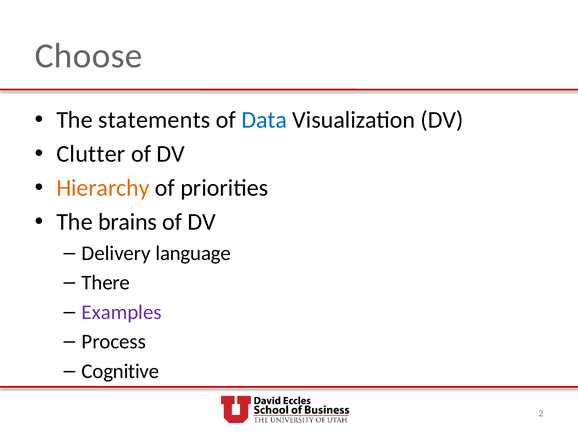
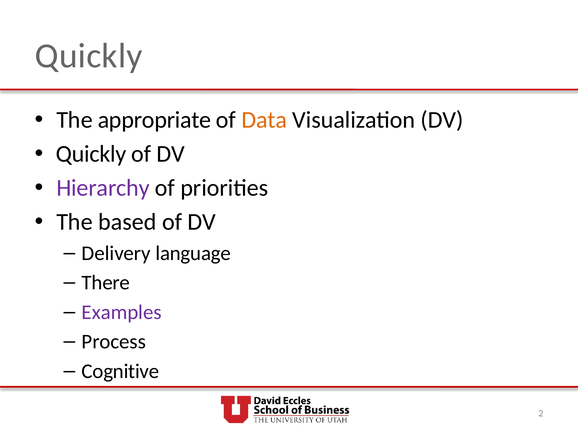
Choose at (89, 56): Choose -> Quickly
statements: statements -> appropriate
Data colour: blue -> orange
Clutter at (91, 154): Clutter -> Quickly
Hierarchy colour: orange -> purple
brains: brains -> based
